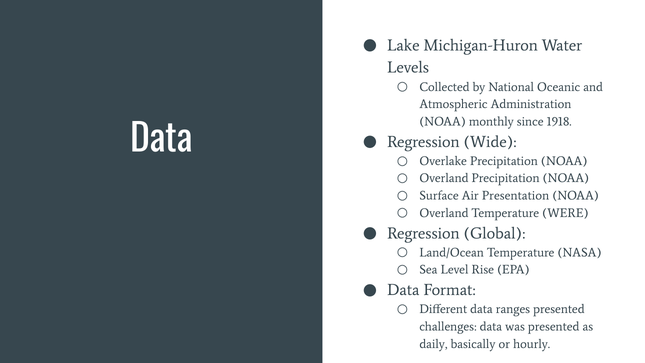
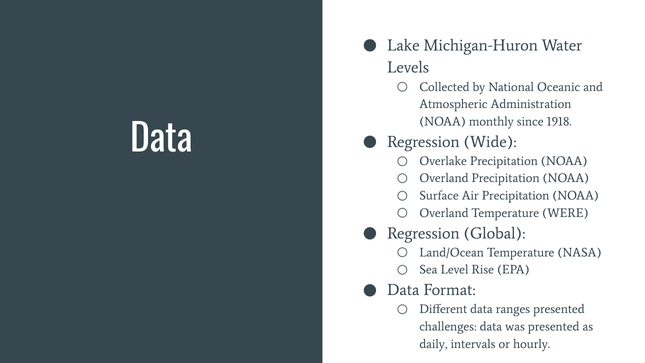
Air Presentation: Presentation -> Precipitation
basically: basically -> intervals
